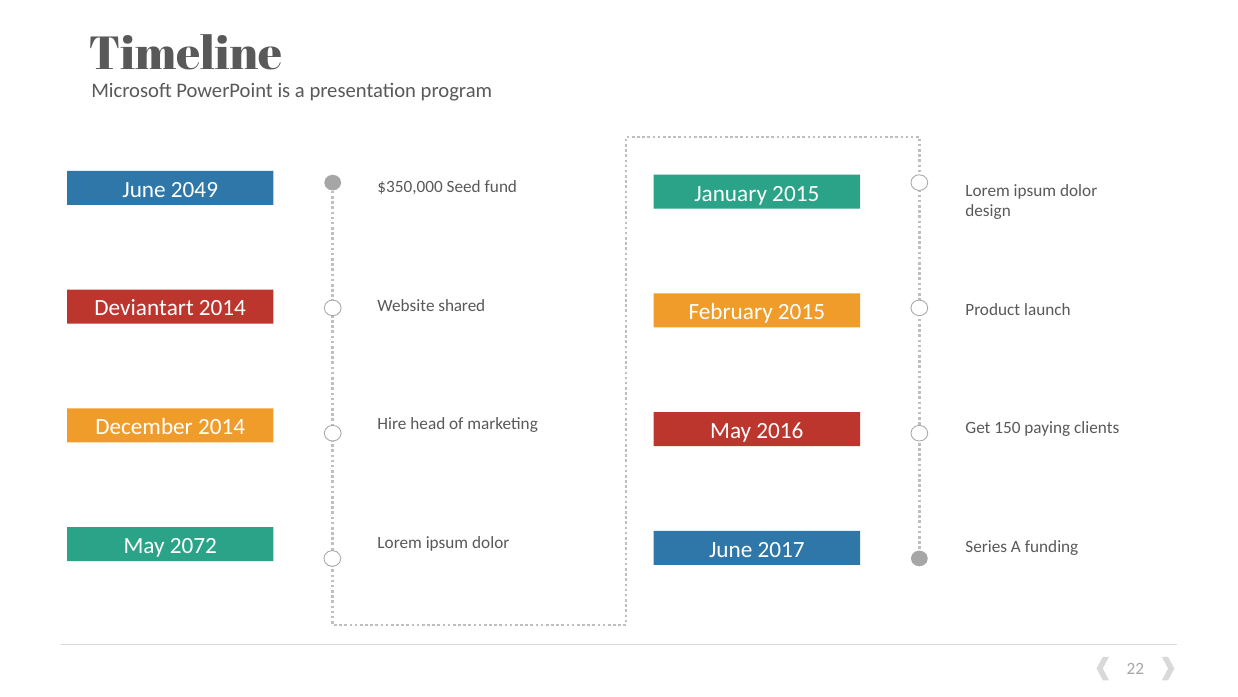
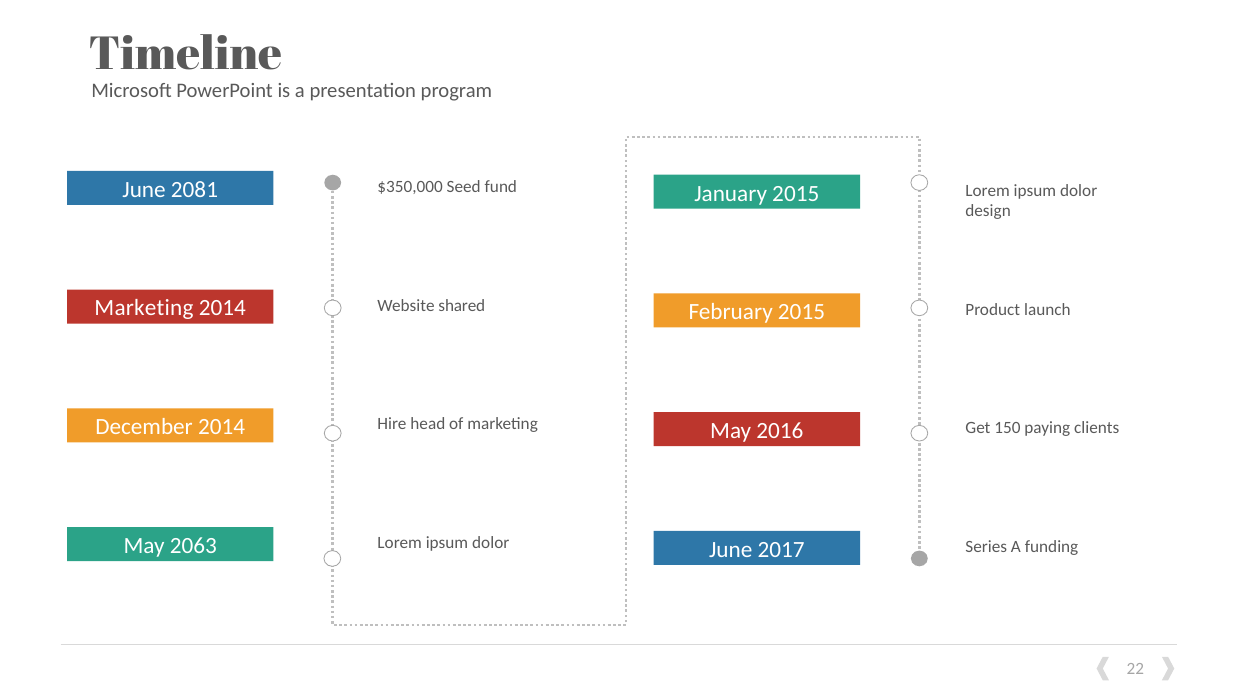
2049: 2049 -> 2081
Deviantart at (144, 308): Deviantart -> Marketing
2072: 2072 -> 2063
